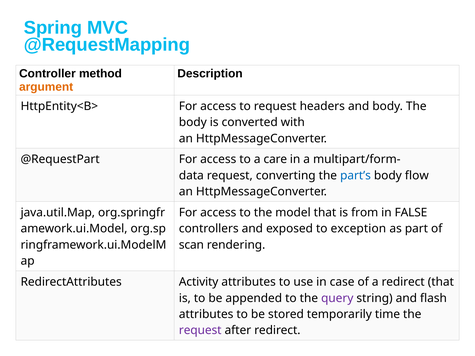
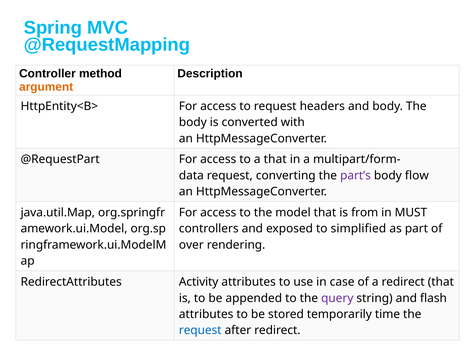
a care: care -> that
part’s colour: blue -> purple
FALSE: FALSE -> MUST
exception: exception -> simplified
scan: scan -> over
request at (200, 331) colour: purple -> blue
